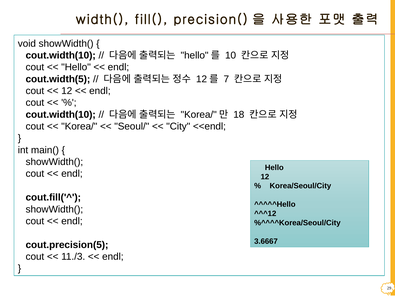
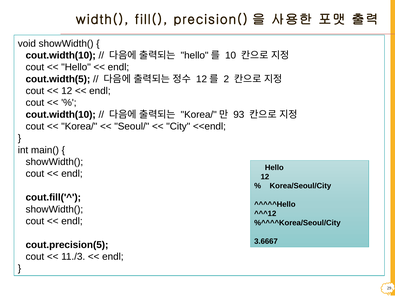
7: 7 -> 2
18: 18 -> 93
